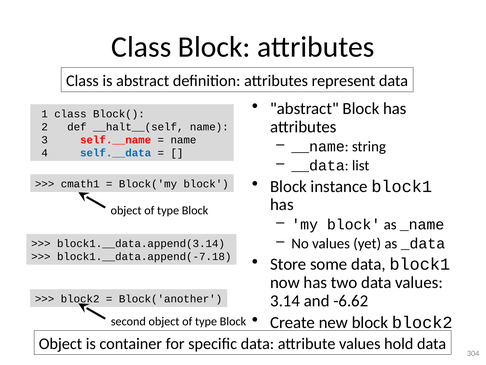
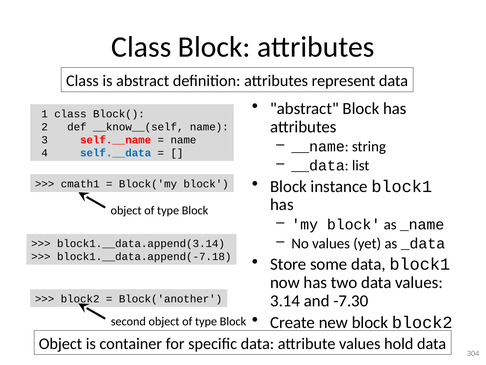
__halt__(self: __halt__(self -> __know__(self
-6.62: -6.62 -> -7.30
